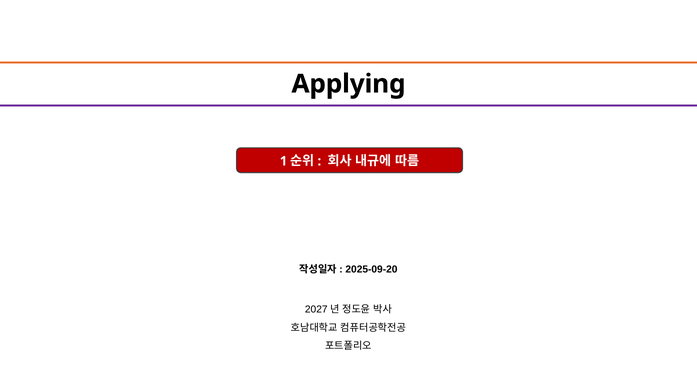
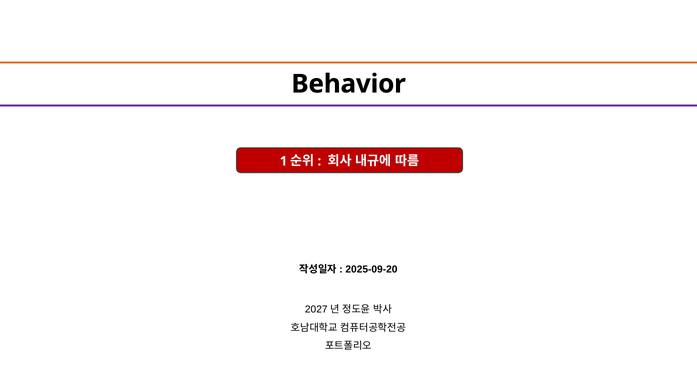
Applying: Applying -> Behavior
